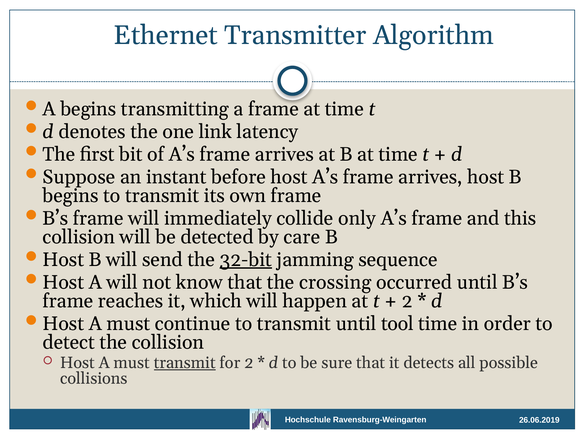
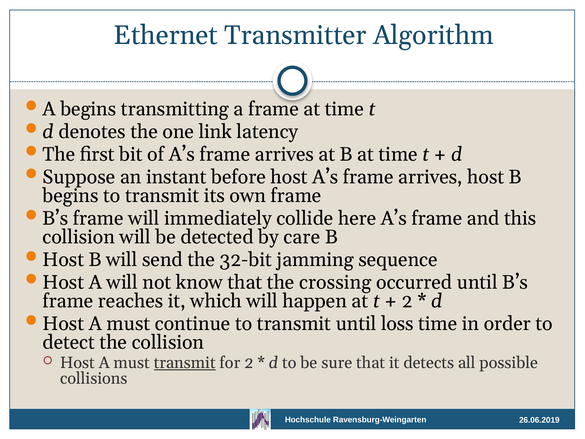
only: only -> here
32-bit underline: present -> none
tool: tool -> loss
